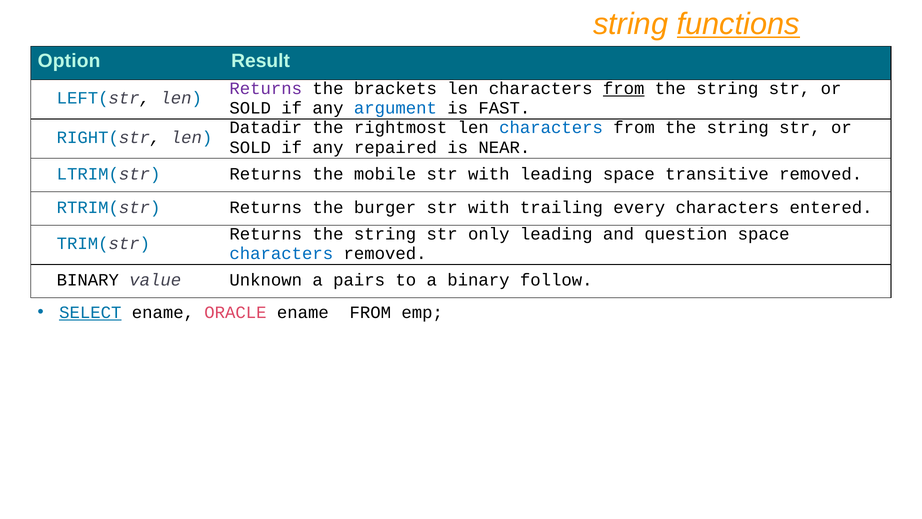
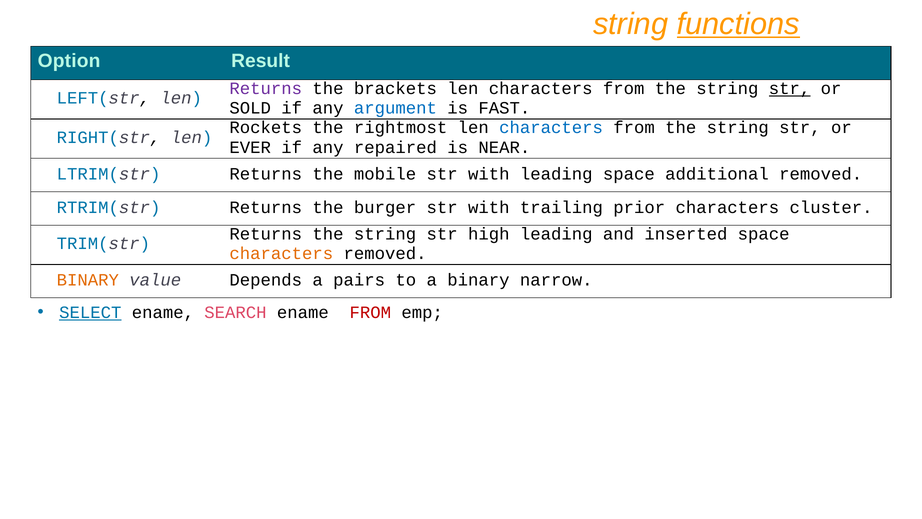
from at (624, 88) underline: present -> none
str at (790, 88) underline: none -> present
Datadir: Datadir -> Rockets
SOLD at (250, 147): SOLD -> EVER
transitive: transitive -> additional
every: every -> prior
entered: entered -> cluster
only: only -> high
question: question -> inserted
characters at (281, 253) colour: blue -> orange
BINARY at (88, 280) colour: black -> orange
Unknown: Unknown -> Depends
follow: follow -> narrow
ORACLE: ORACLE -> SEARCH
FROM at (370, 312) colour: black -> red
